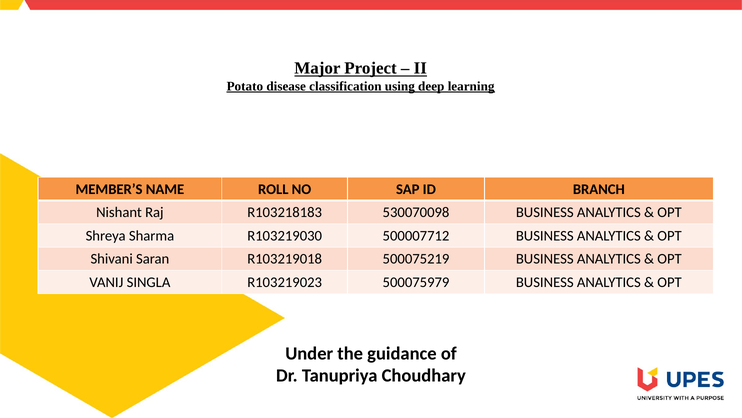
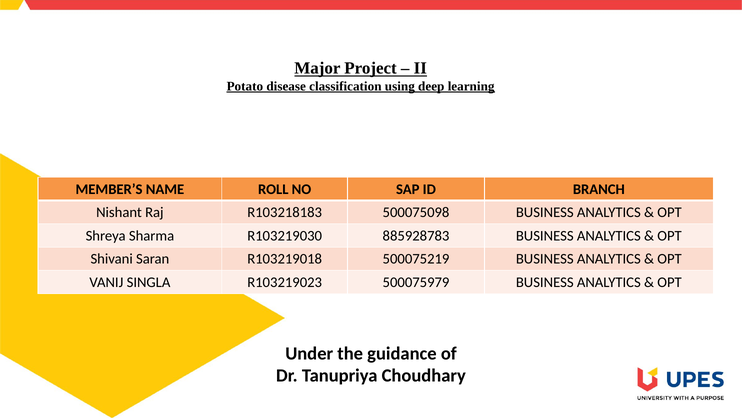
530070098: 530070098 -> 500075098
500007712: 500007712 -> 885928783
